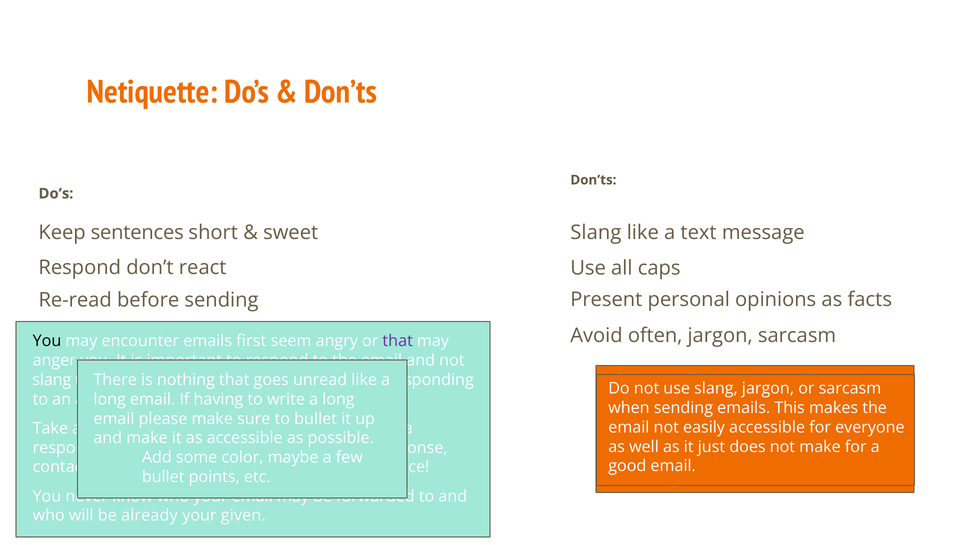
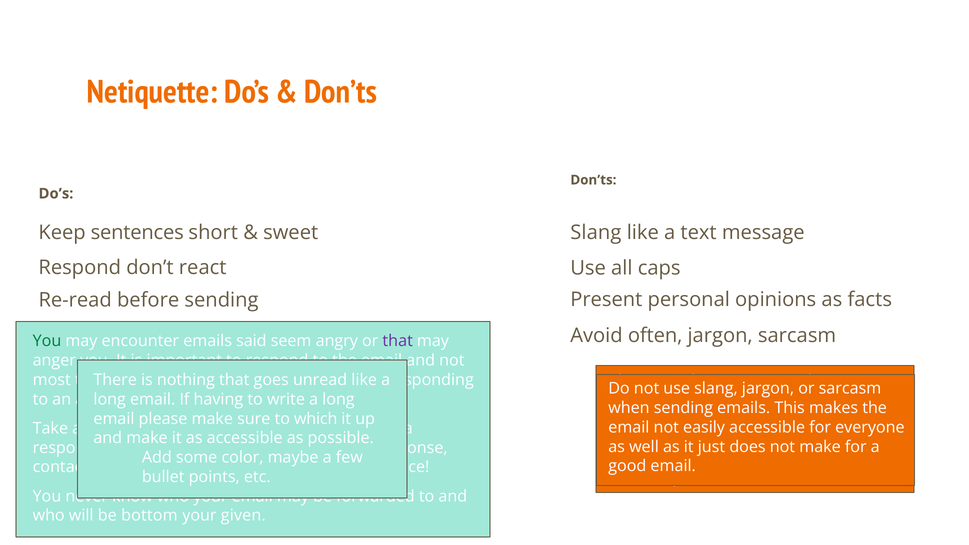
You at (47, 341) colour: black -> green
first: first -> said
slang at (52, 380): slang -> most
to bullet: bullet -> which
already: already -> bottom
